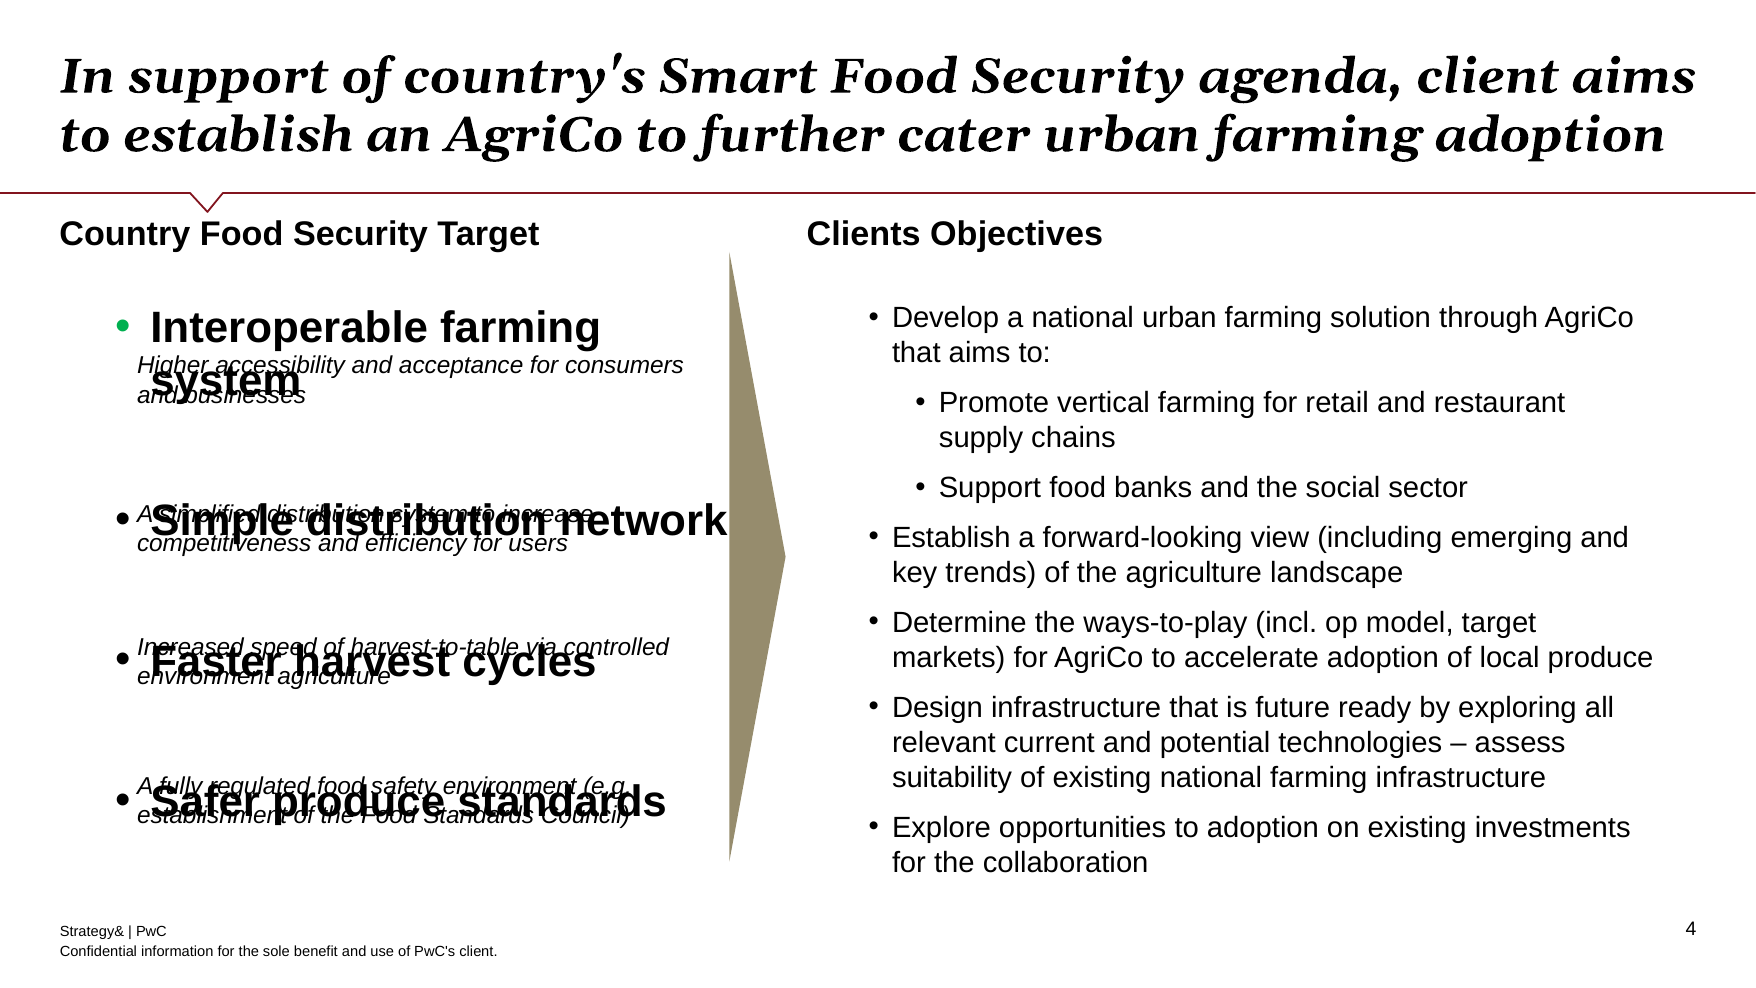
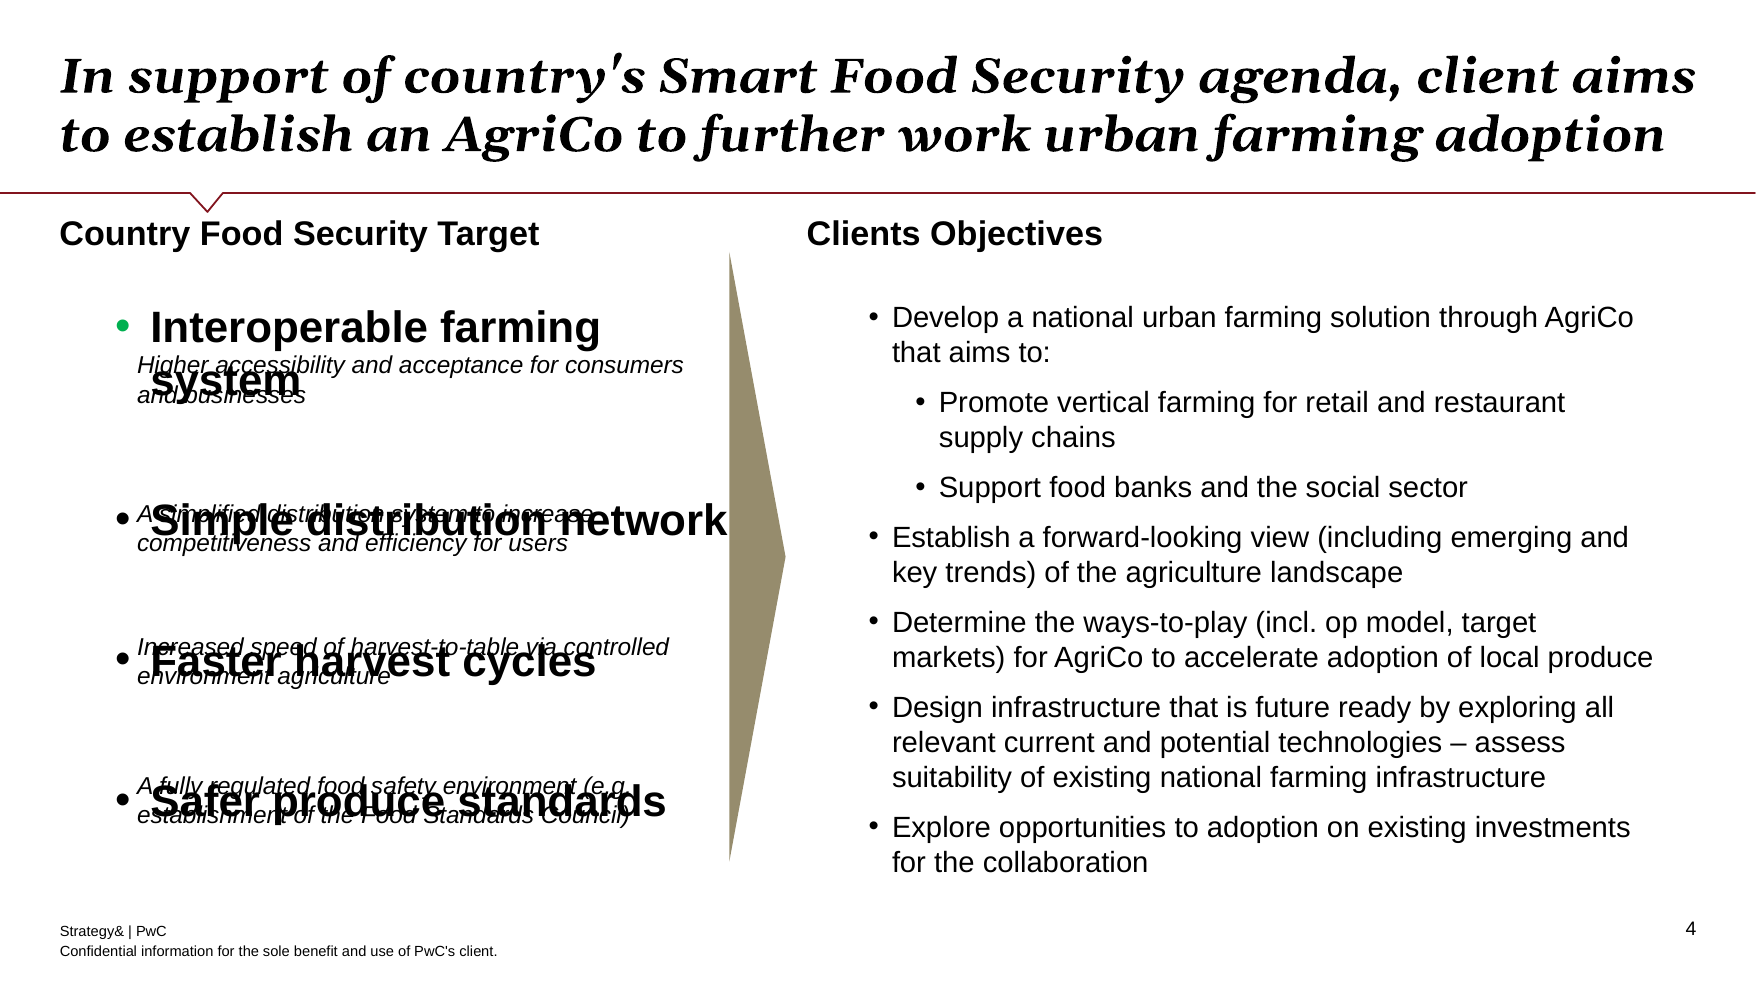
cater: cater -> work
